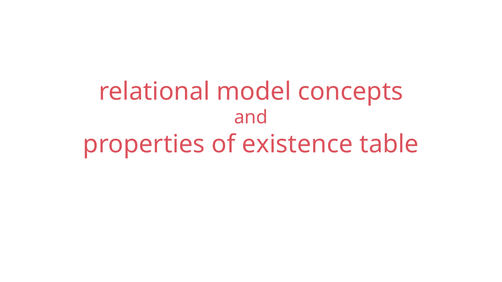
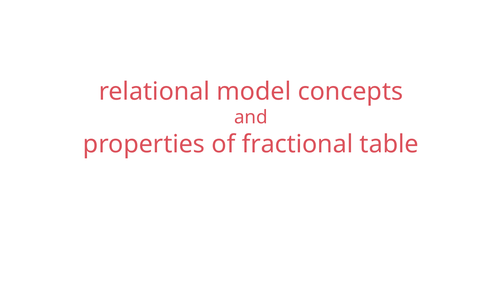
existence: existence -> fractional
